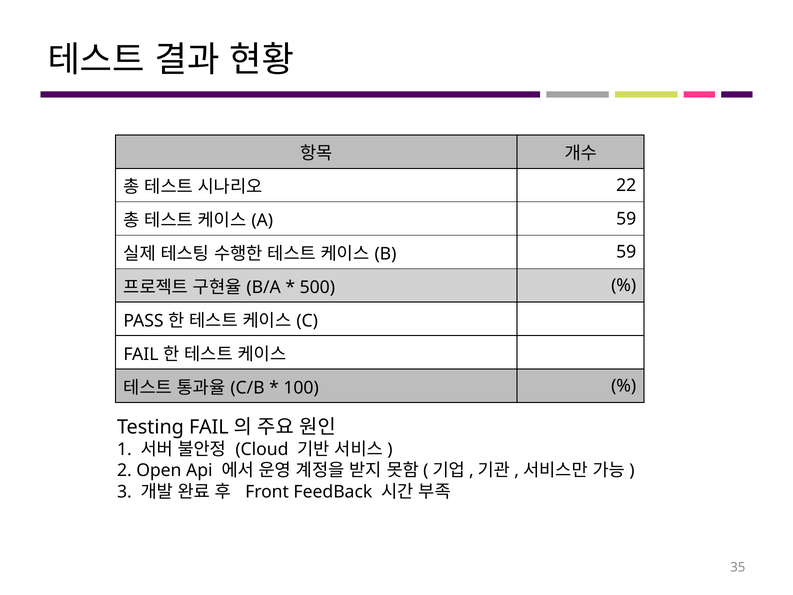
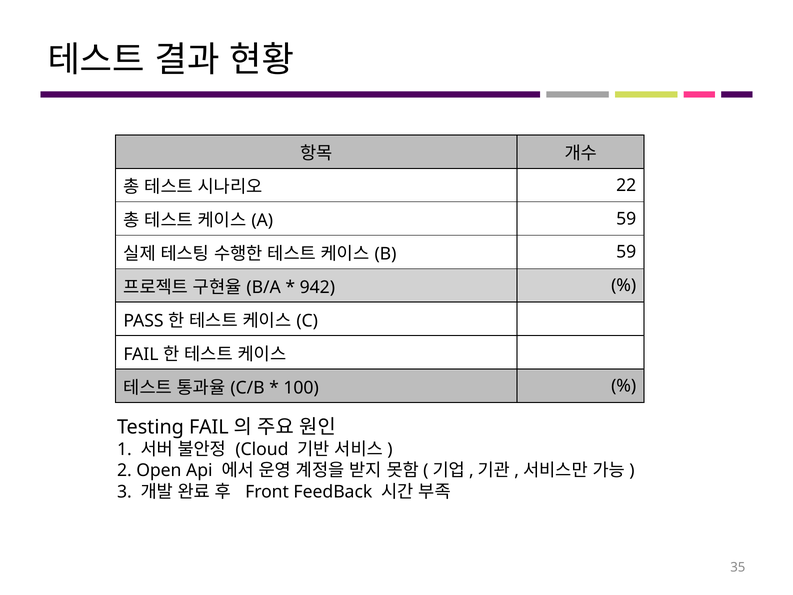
500: 500 -> 942
